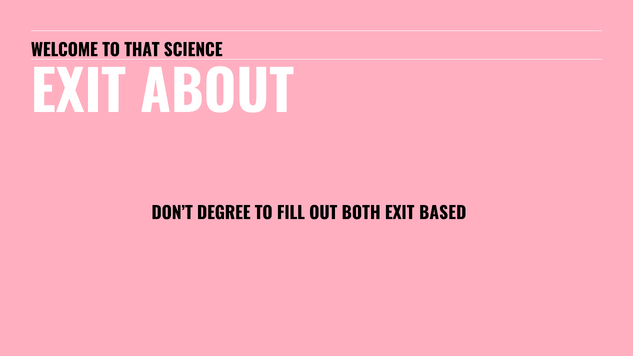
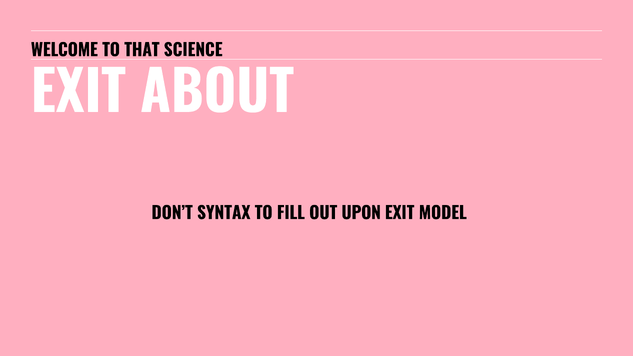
DEGREE: DEGREE -> SYNTAX
BOTH: BOTH -> UPON
BASED: BASED -> MODEL
